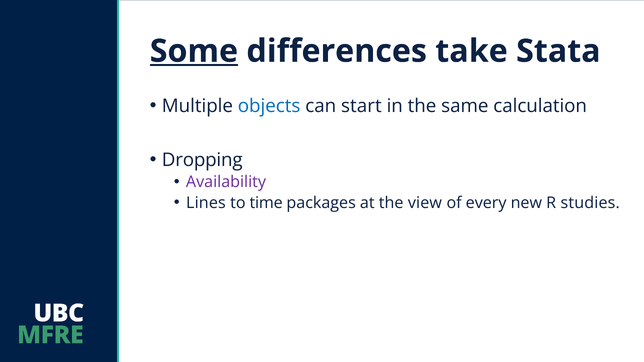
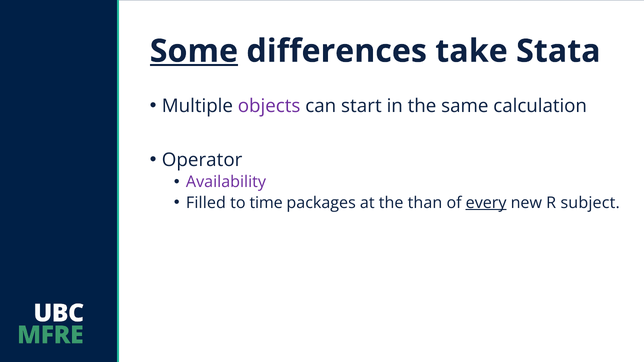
objects colour: blue -> purple
Dropping: Dropping -> Operator
Lines: Lines -> Filled
view: view -> than
every underline: none -> present
studies: studies -> subject
